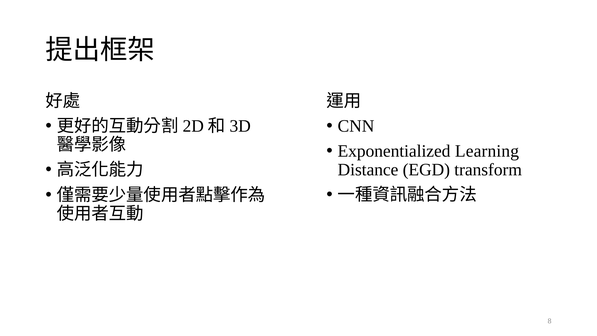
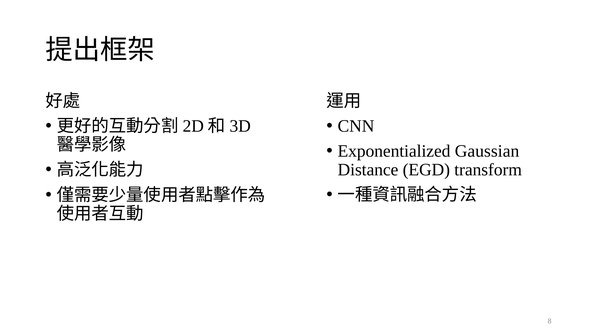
Learning: Learning -> Gaussian
